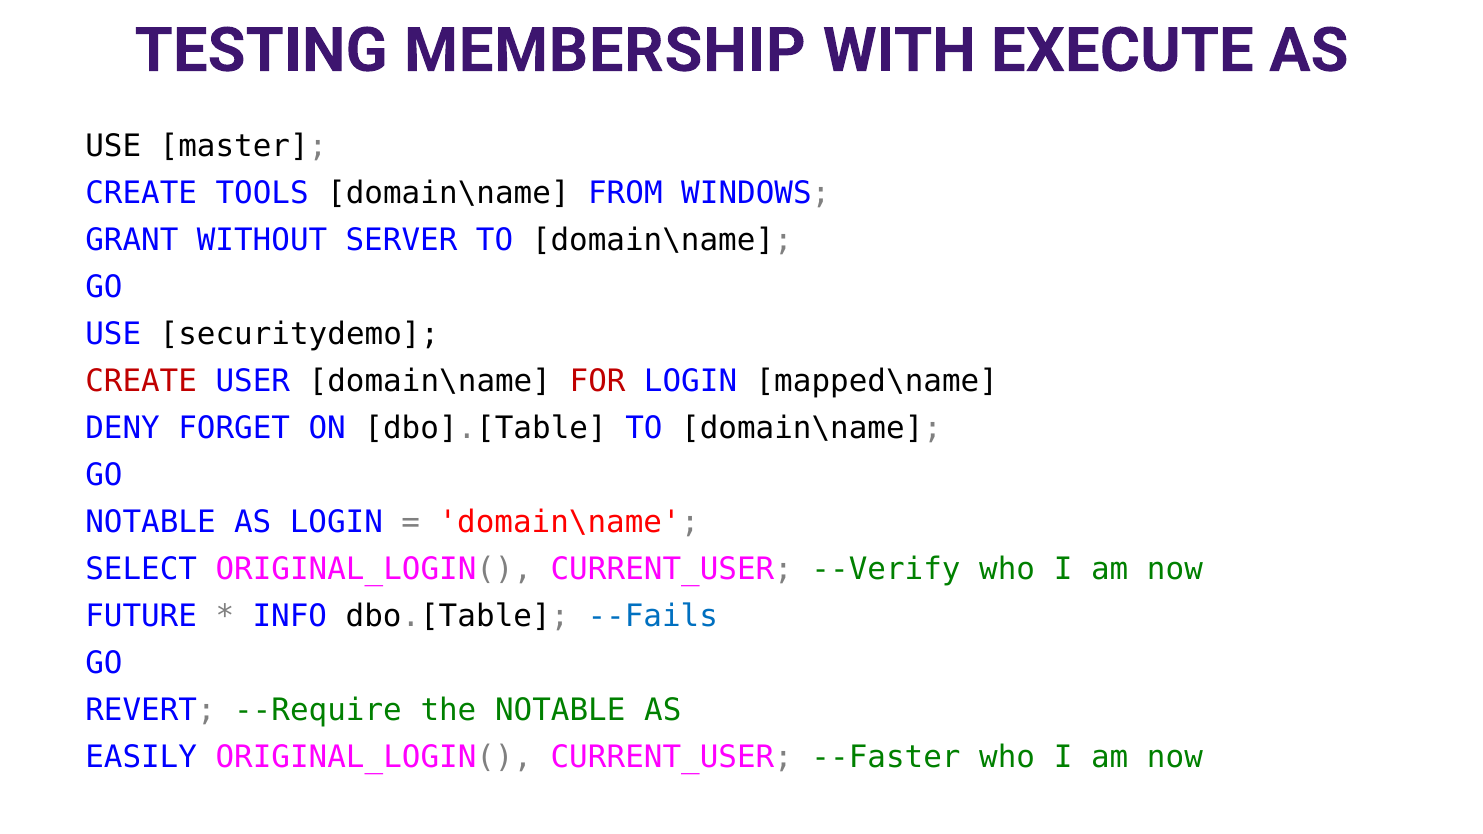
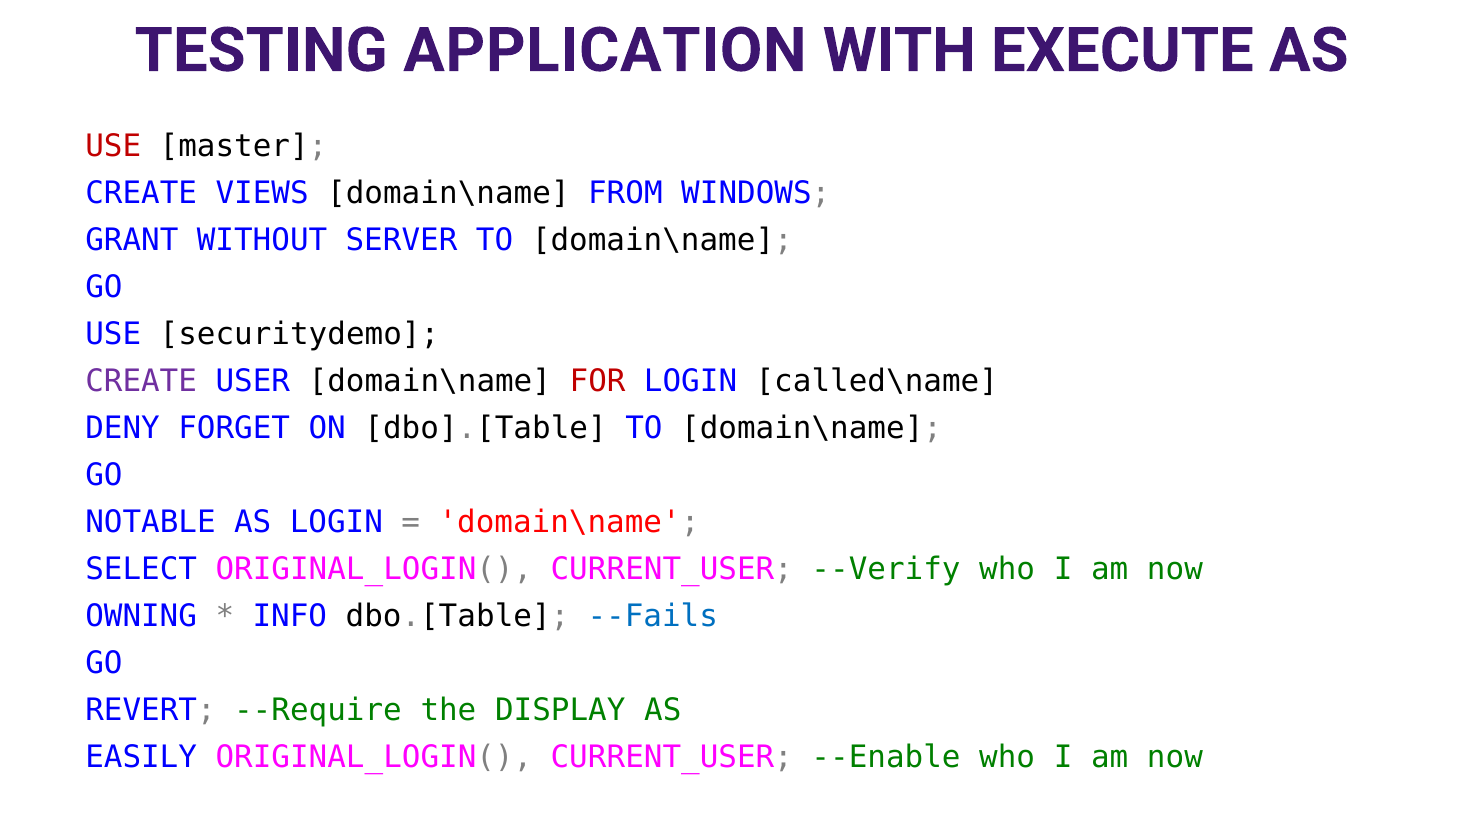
MEMBERSHIP: MEMBERSHIP -> APPLICATION
USE at (113, 147) colour: black -> red
TOOLS: TOOLS -> VIEWS
CREATE at (141, 382) colour: red -> purple
mapped\name: mapped\name -> called\name
FUTURE: FUTURE -> OWNING
the NOTABLE: NOTABLE -> DISPLAY
--Faster: --Faster -> --Enable
